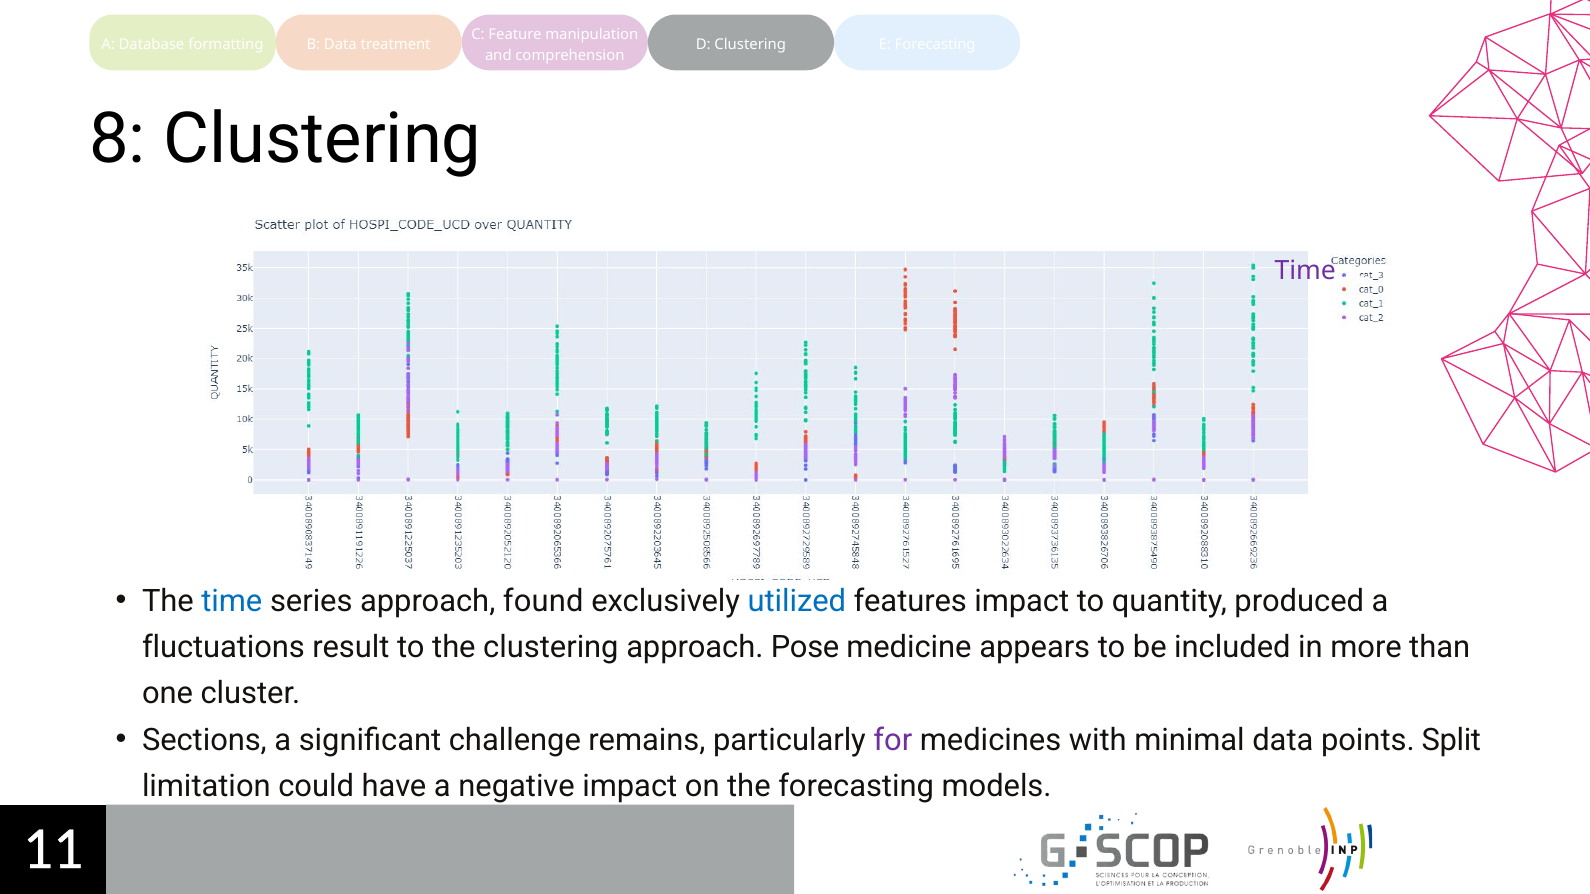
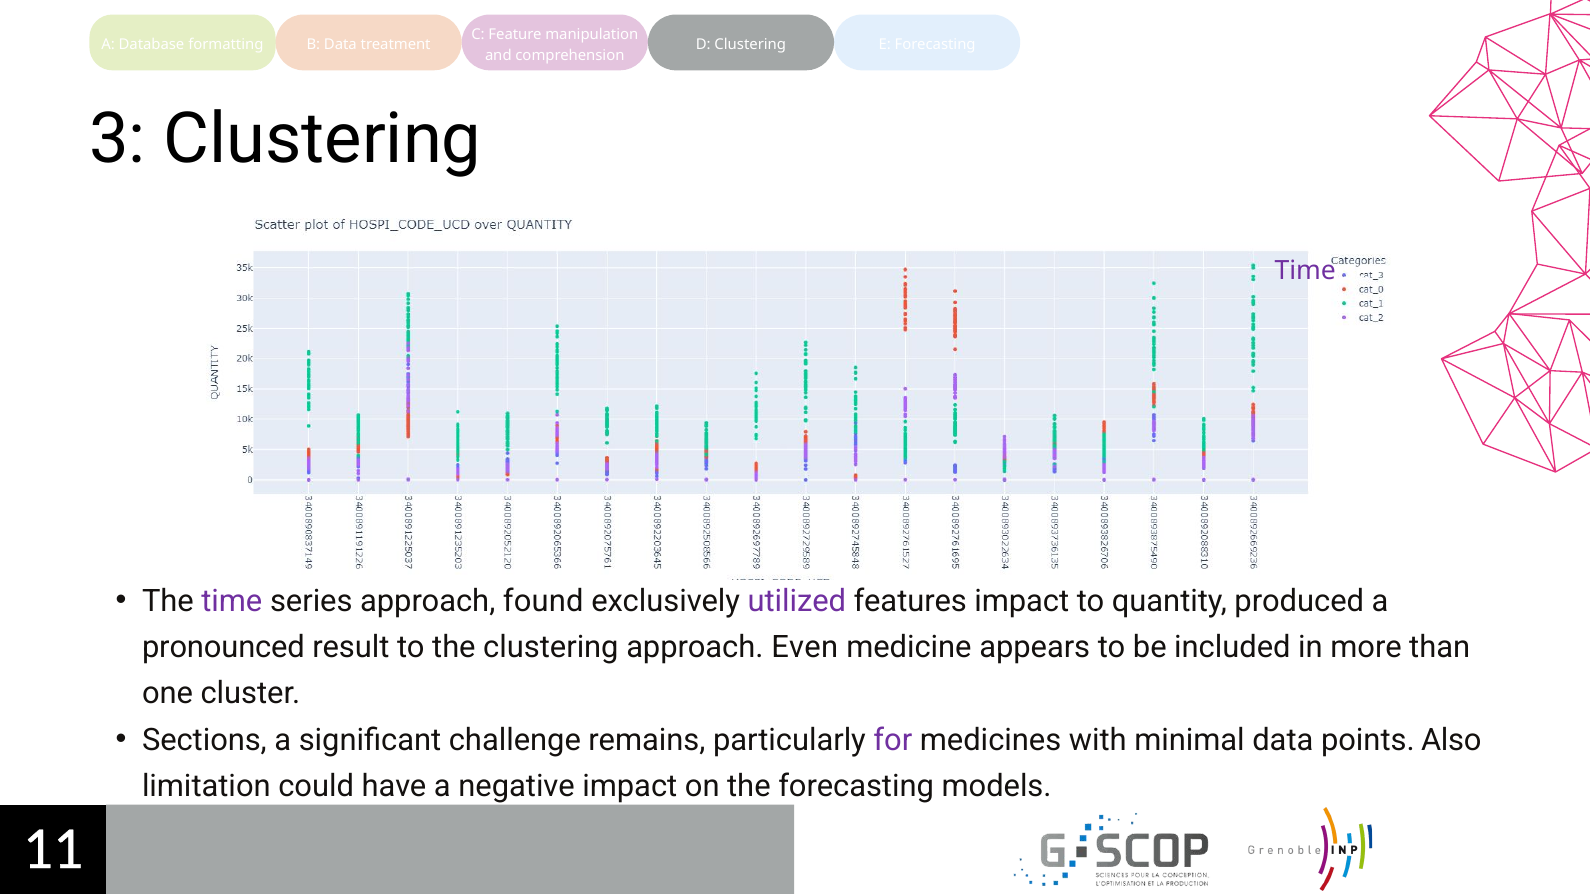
8: 8 -> 3
time at (232, 601) colour: blue -> purple
utilized colour: blue -> purple
fluctuations: fluctuations -> pronounced
Pose: Pose -> Even
Split: Split -> Also
